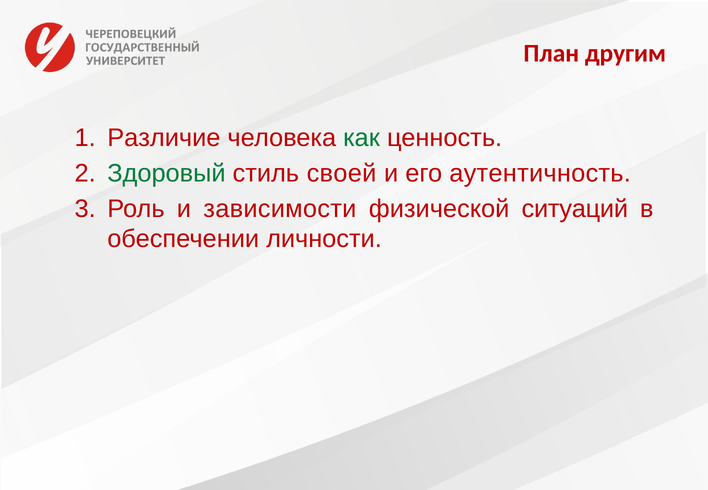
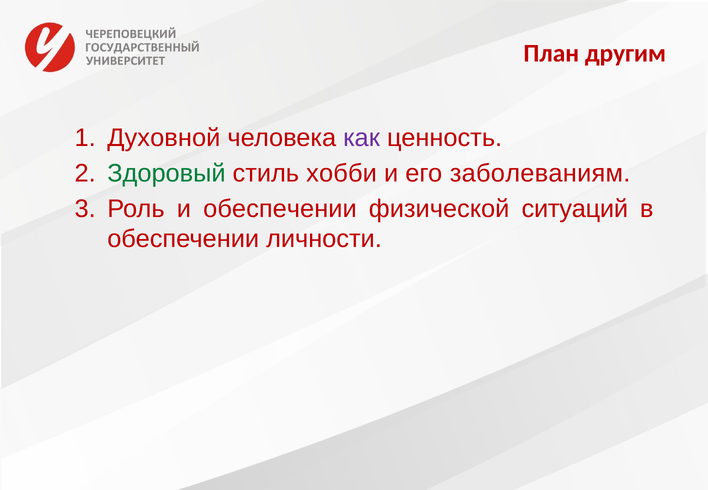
Различие: Различие -> Духовной
как colour: green -> purple
своей: своей -> хобби
аутентичность: аутентичность -> заболеваниям
и зависимости: зависимости -> обеспечении
